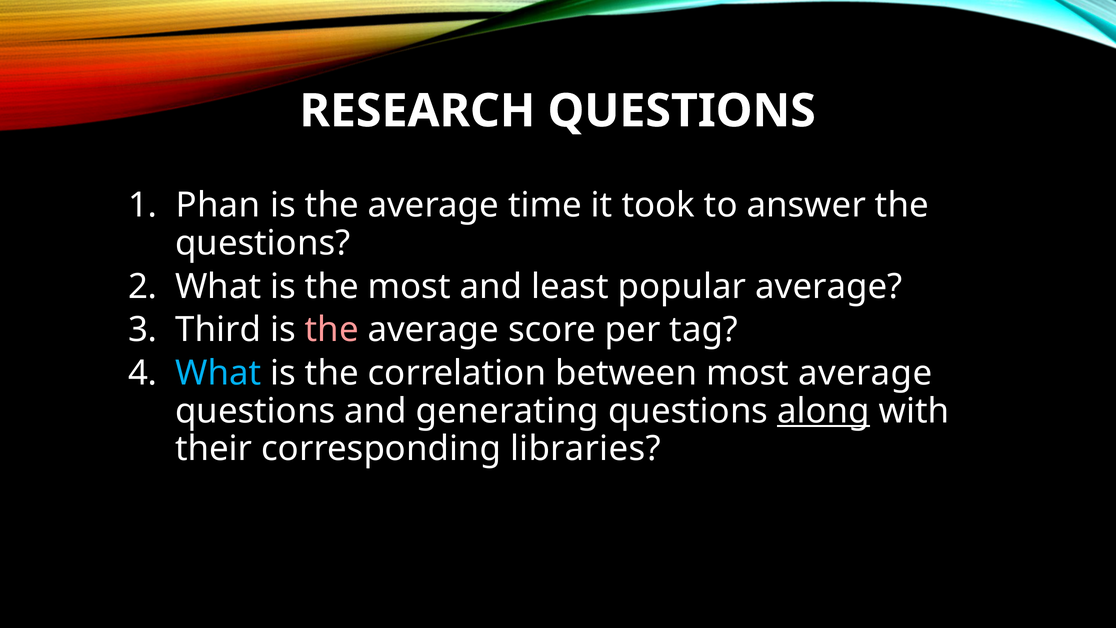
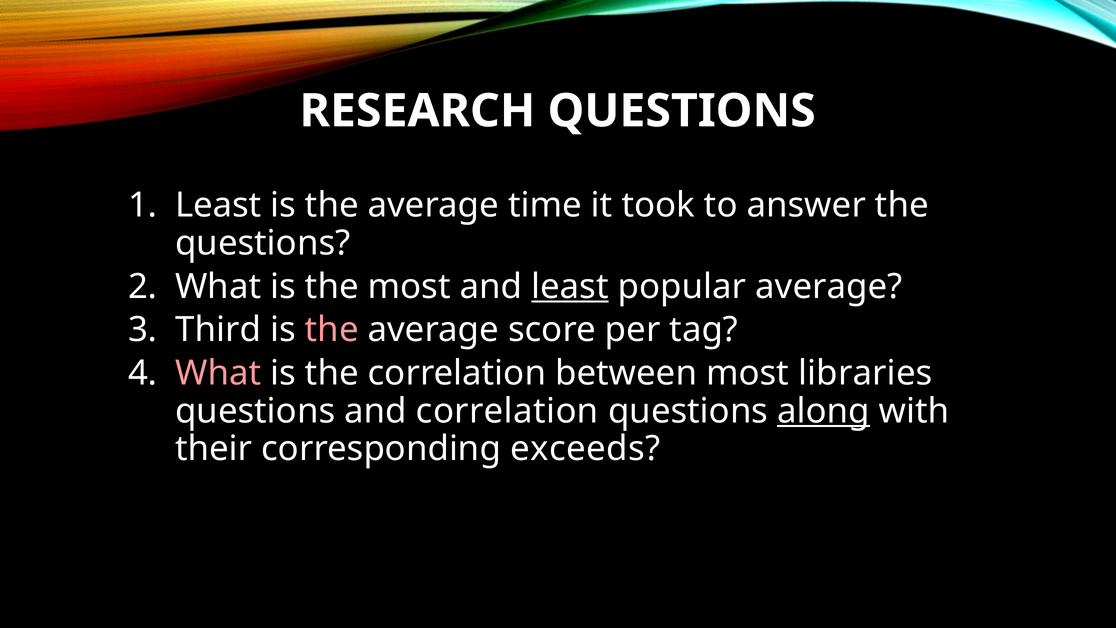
Phan at (218, 205): Phan -> Least
least at (570, 286) underline: none -> present
What at (218, 373) colour: light blue -> pink
most average: average -> libraries
and generating: generating -> correlation
libraries: libraries -> exceeds
